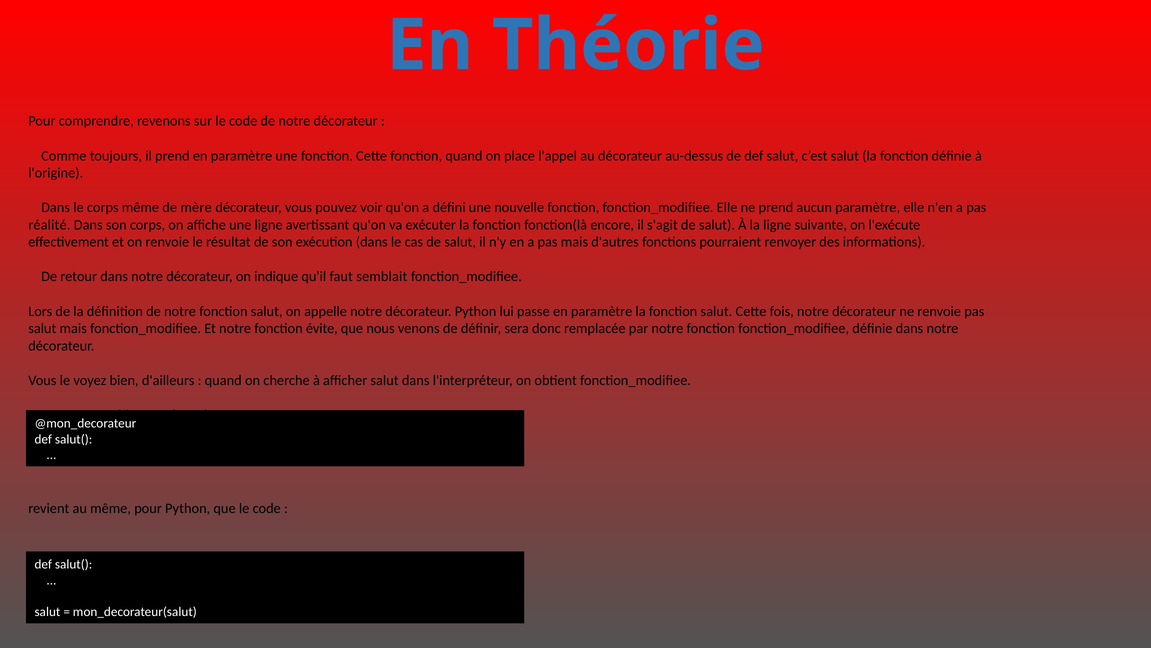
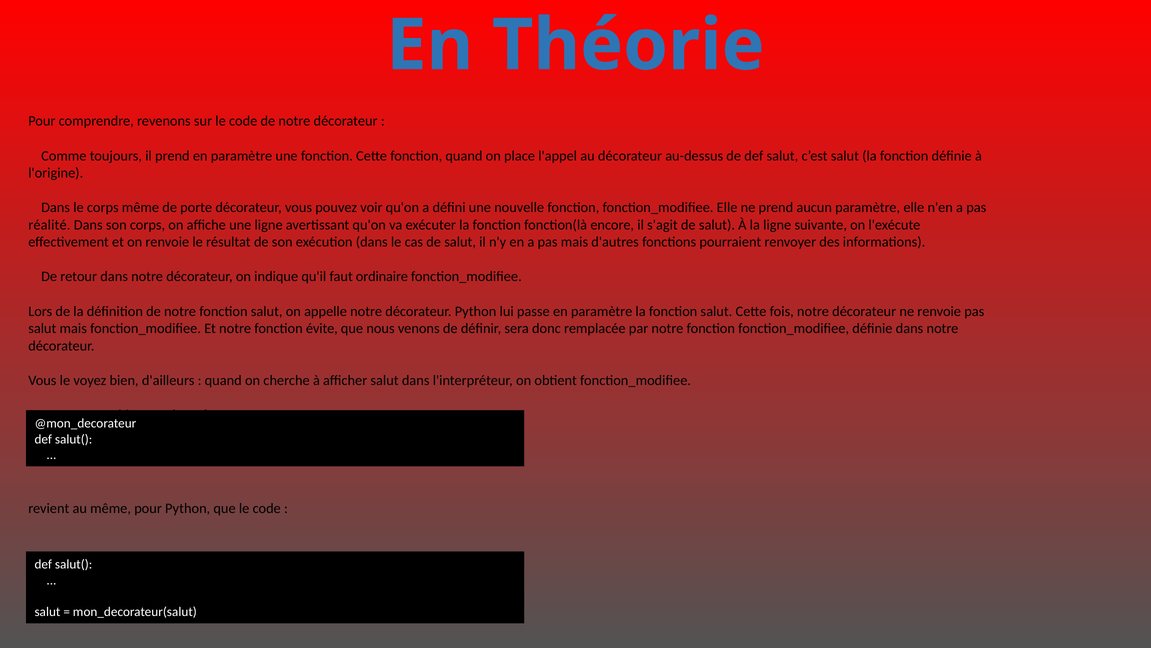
mère: mère -> porte
semblait: semblait -> ordinaire
